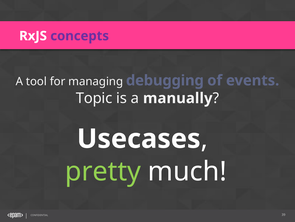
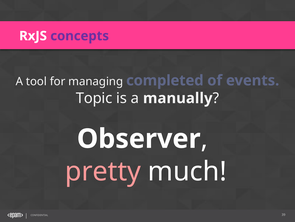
debugging: debugging -> completed
Usecases: Usecases -> Observer
pretty colour: light green -> pink
